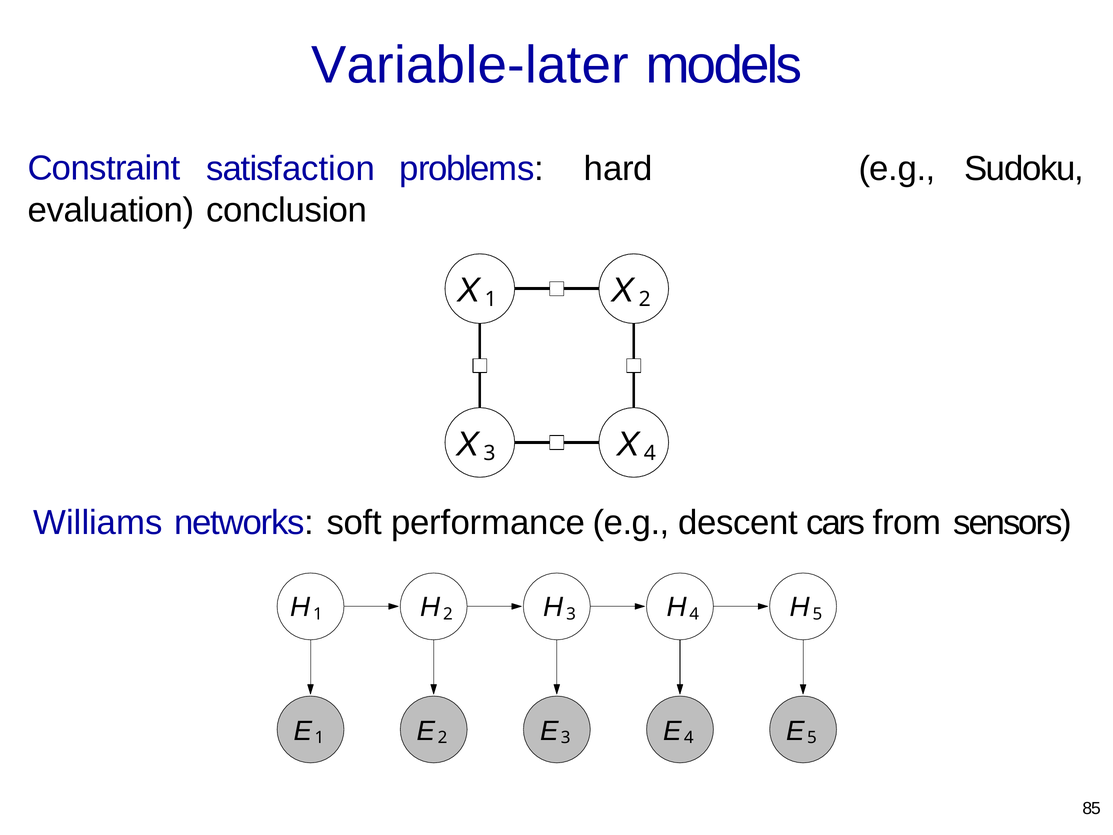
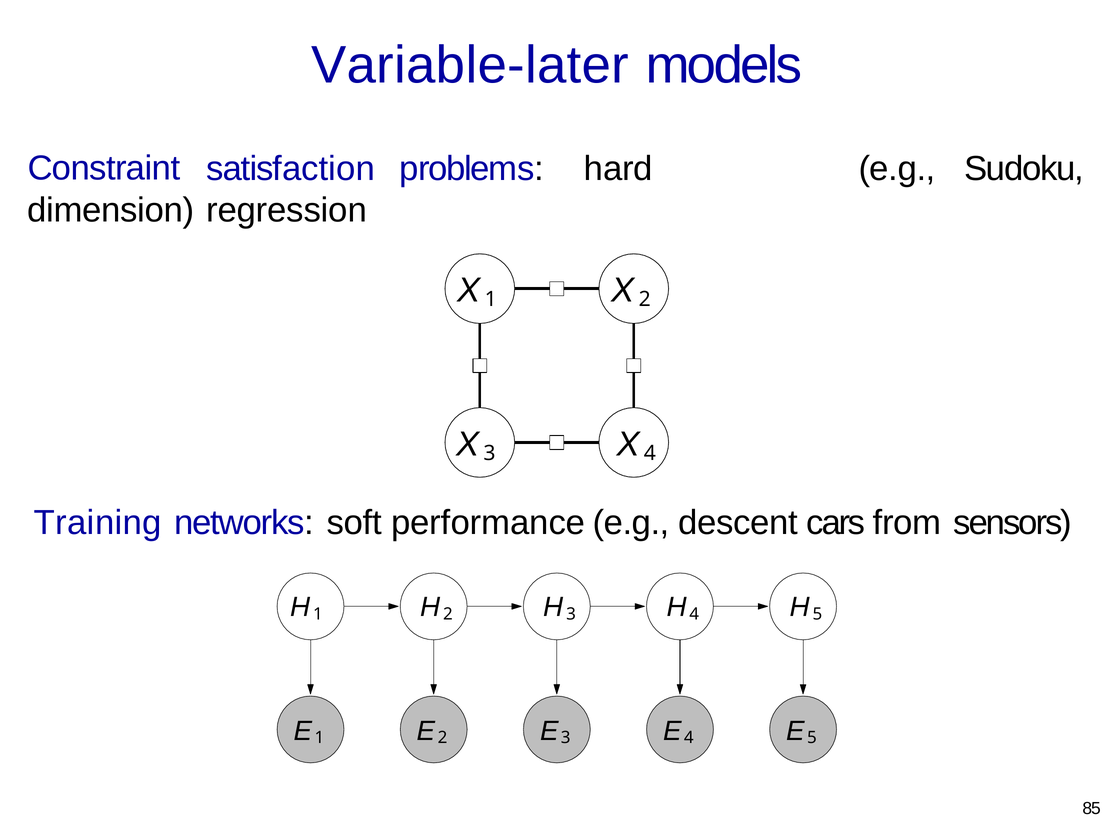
evaluation: evaluation -> dimension
conclusion: conclusion -> regression
Williams: Williams -> Training
